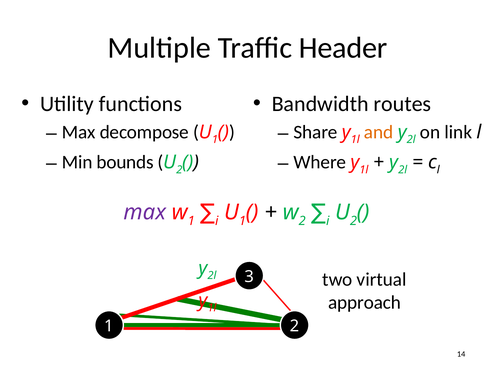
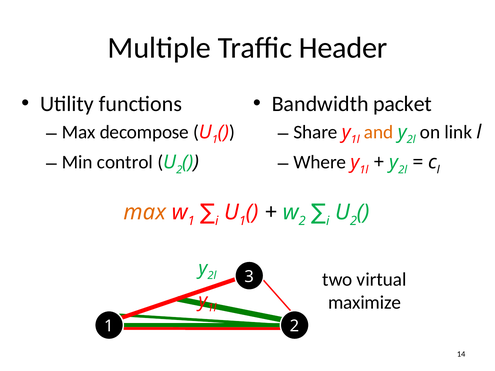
routes: routes -> packet
bounds: bounds -> control
max at (145, 213) colour: purple -> orange
approach: approach -> maximize
